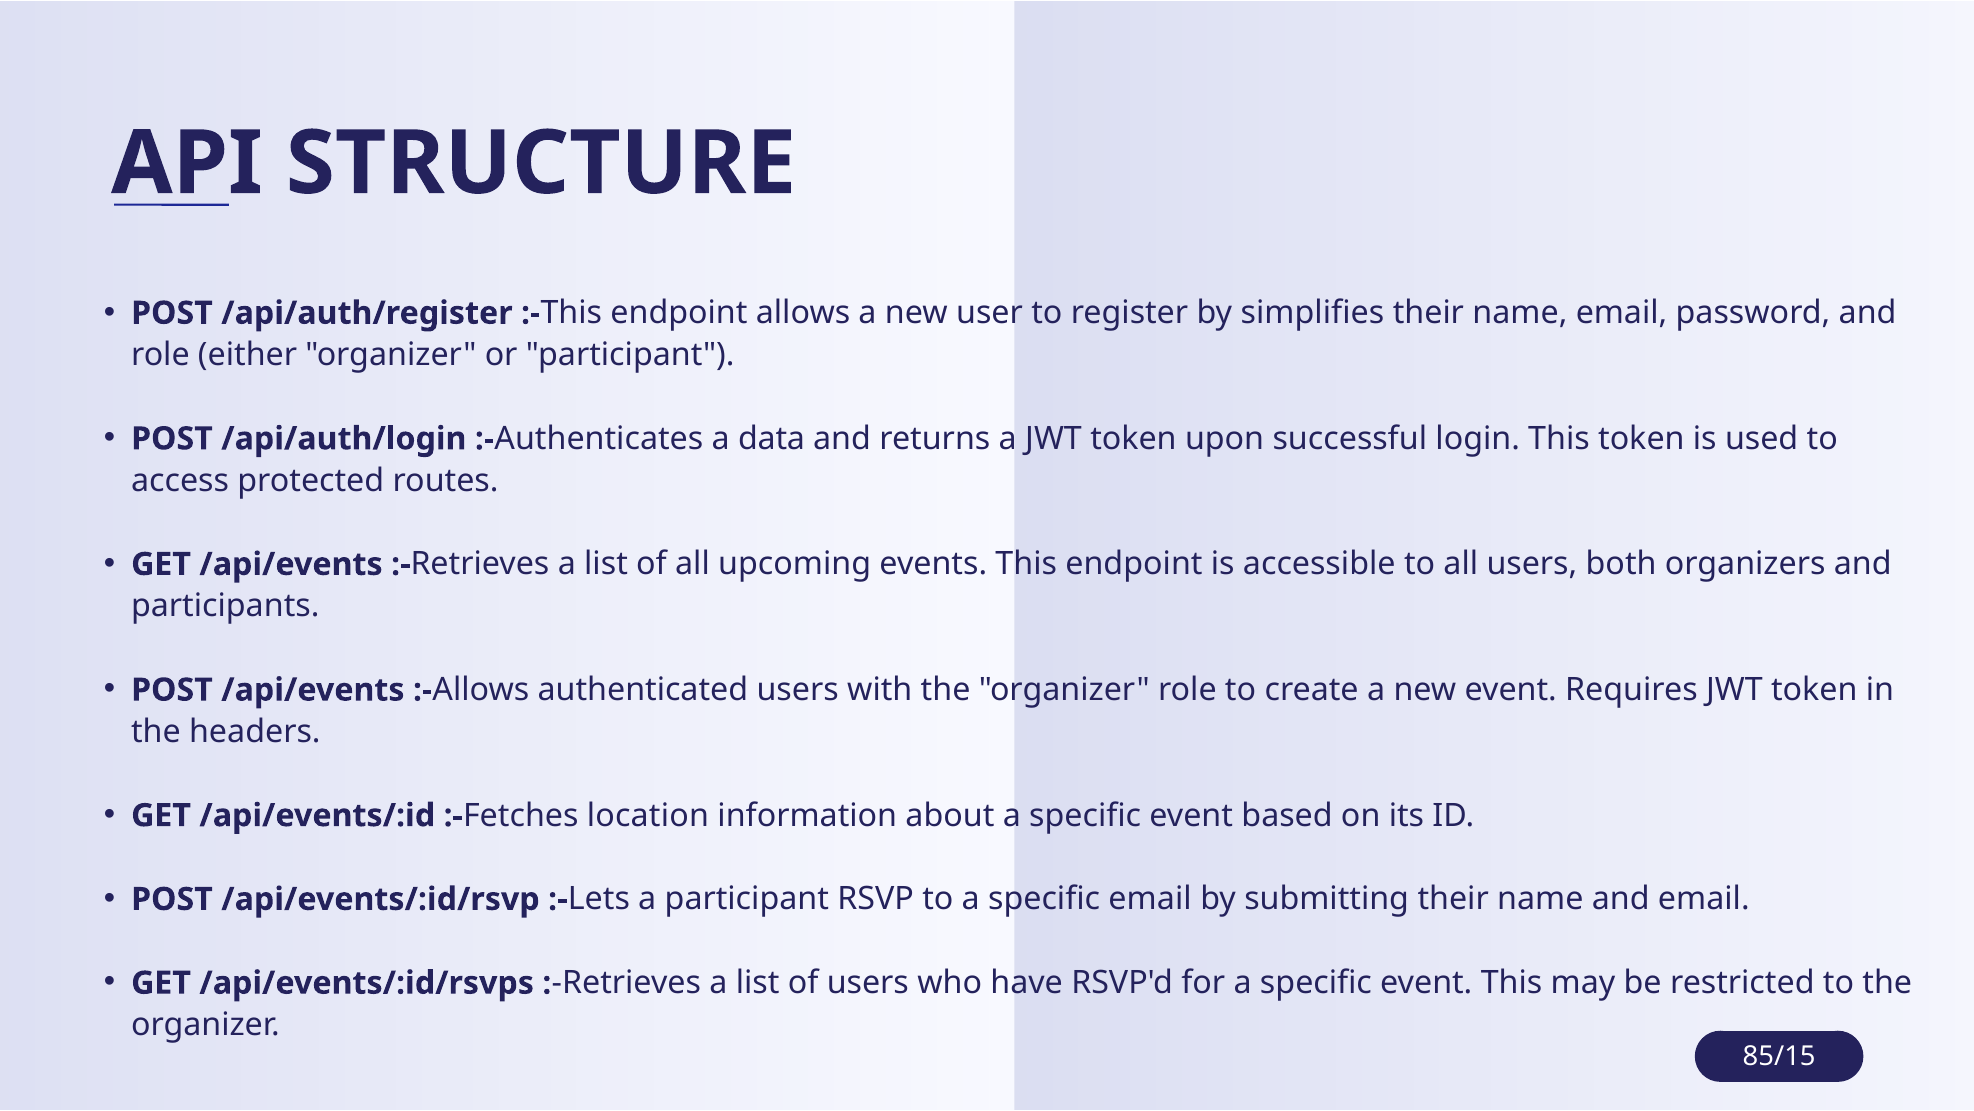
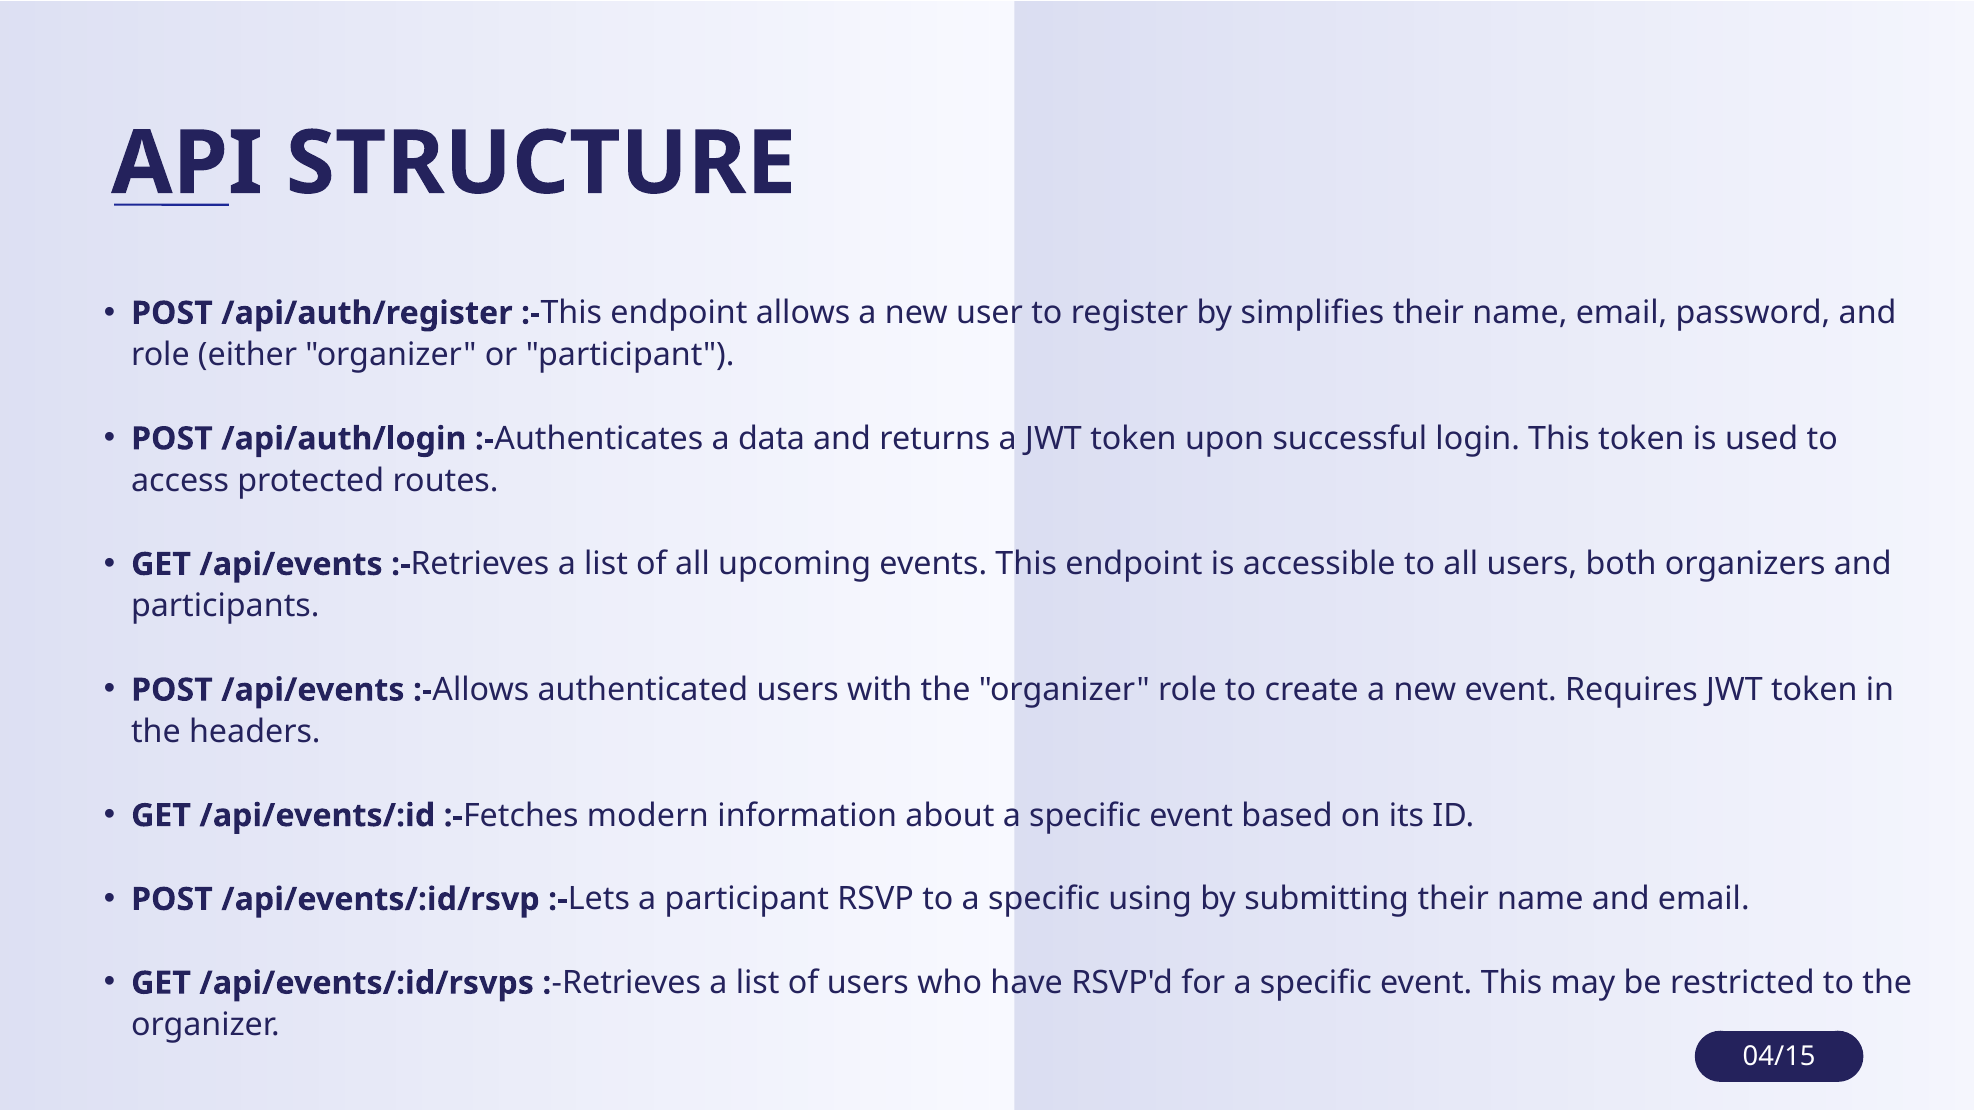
location: location -> modern
specific email: email -> using
85/15: 85/15 -> 04/15
